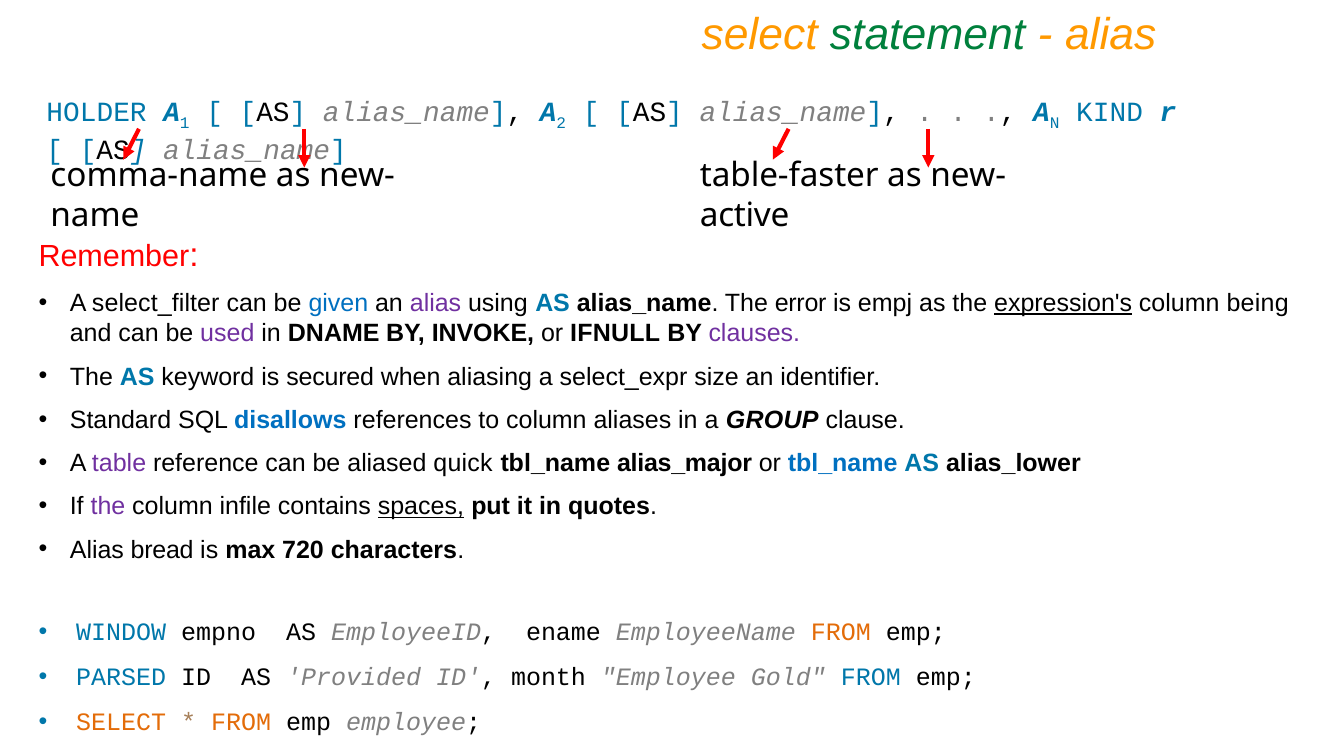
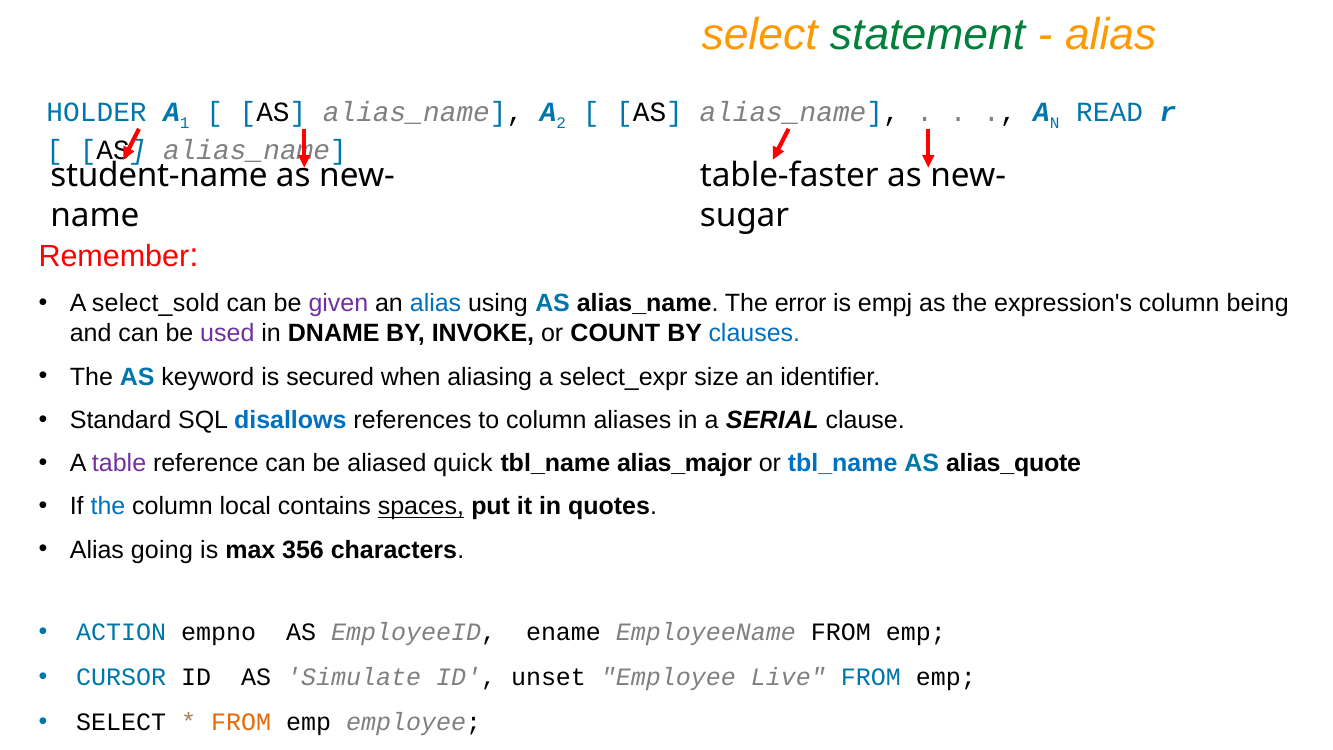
KIND: KIND -> READ
comma-name: comma-name -> student-name
active: active -> sugar
select_filter: select_filter -> select_sold
given colour: blue -> purple
alias at (436, 303) colour: purple -> blue
expression's underline: present -> none
IFNULL: IFNULL -> COUNT
clauses colour: purple -> blue
GROUP: GROUP -> SERIAL
alias_lower: alias_lower -> alias_quote
the at (108, 507) colour: purple -> blue
infile: infile -> local
bread: bread -> going
720: 720 -> 356
WINDOW: WINDOW -> ACTION
FROM at (841, 632) colour: orange -> black
PARSED: PARSED -> CURSOR
Provided: Provided -> Simulate
month: month -> unset
Gold: Gold -> Live
SELECT at (121, 722) colour: orange -> black
